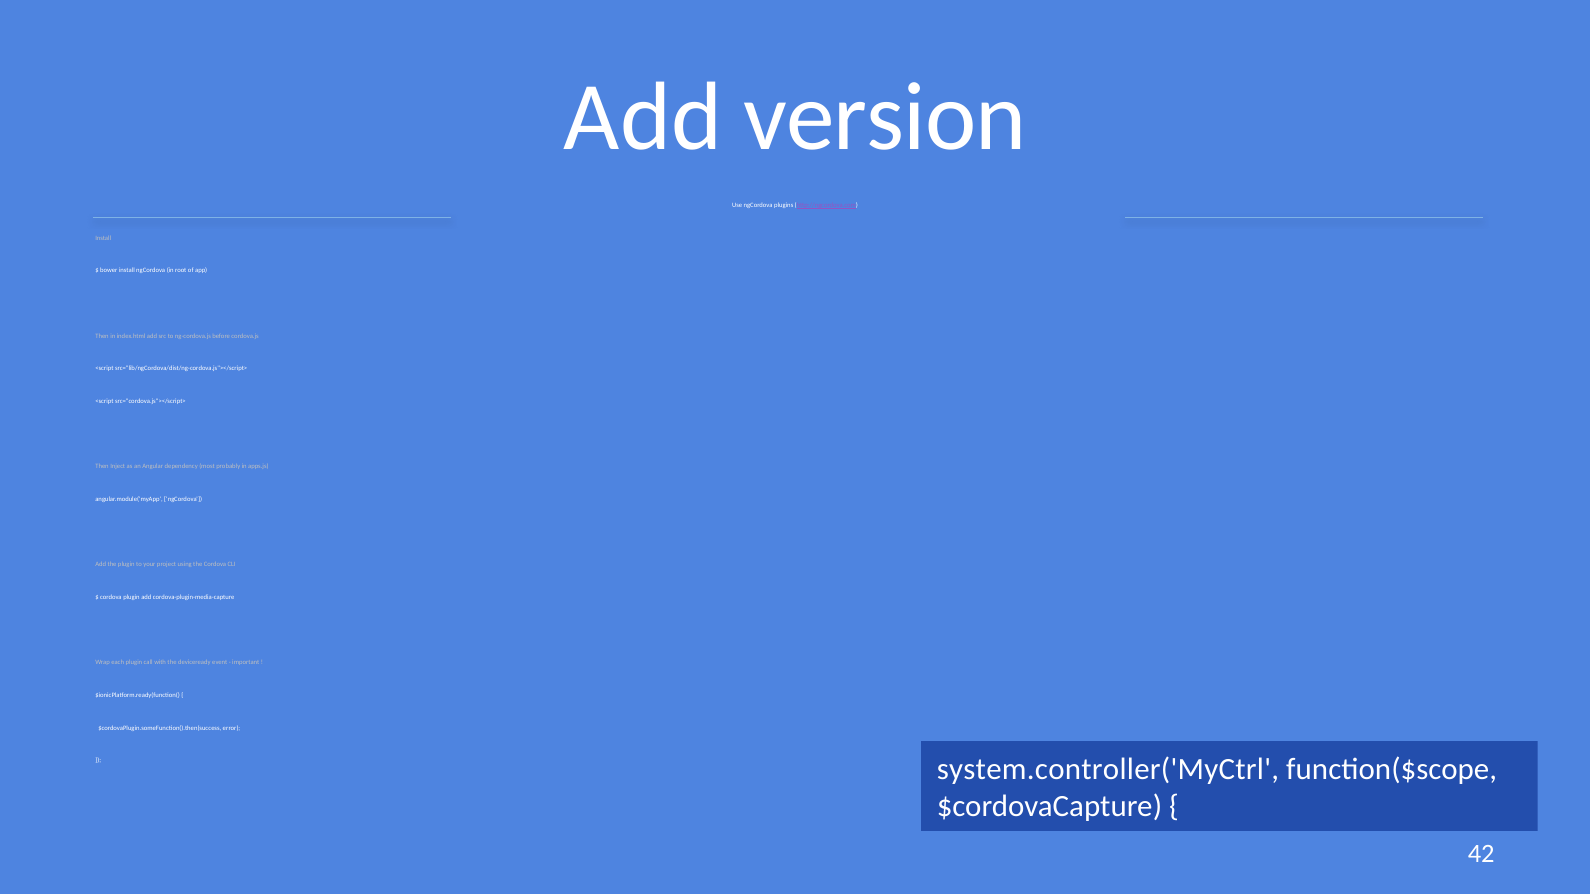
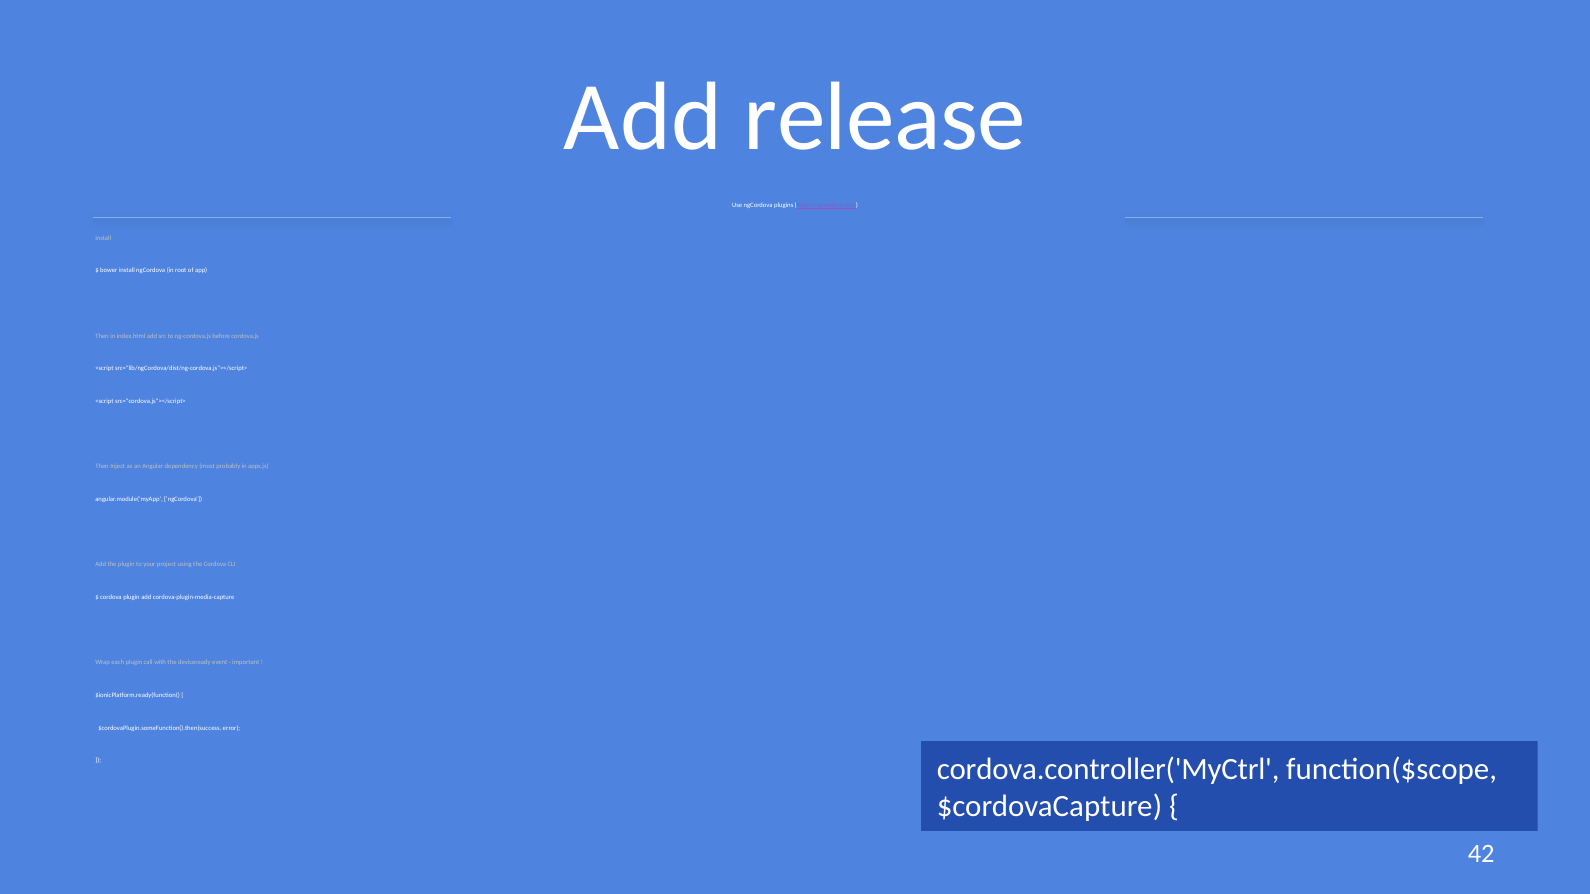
version: version -> release
system.controller('MyCtrl: system.controller('MyCtrl -> cordova.controller('MyCtrl
